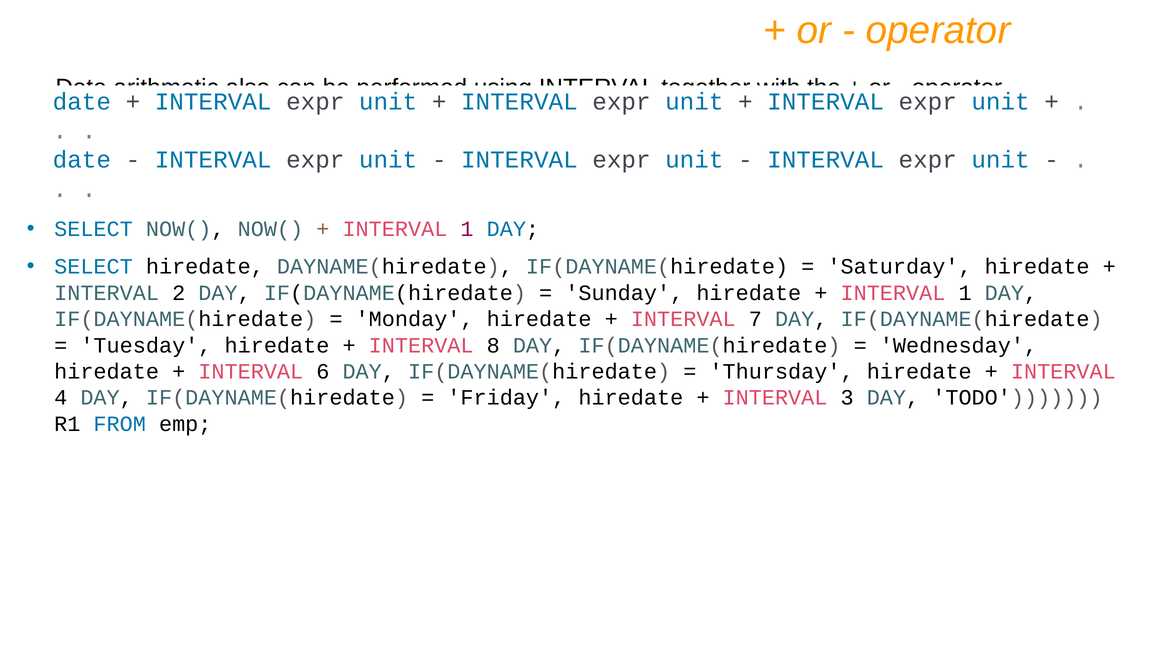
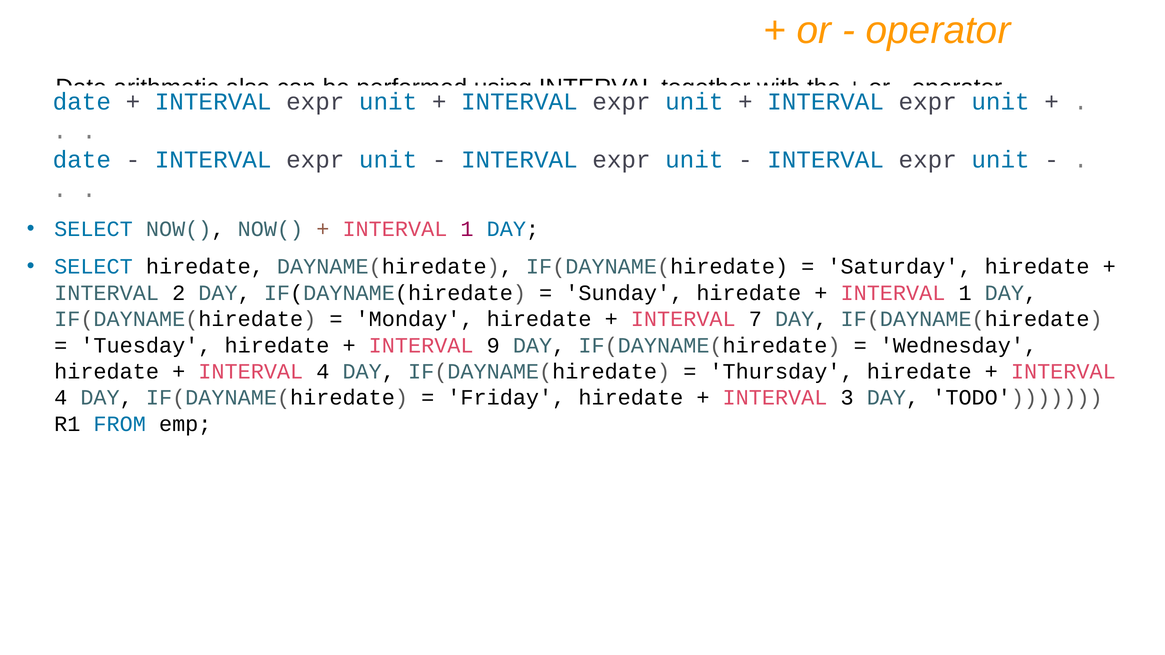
8: 8 -> 9
6 at (323, 372): 6 -> 4
